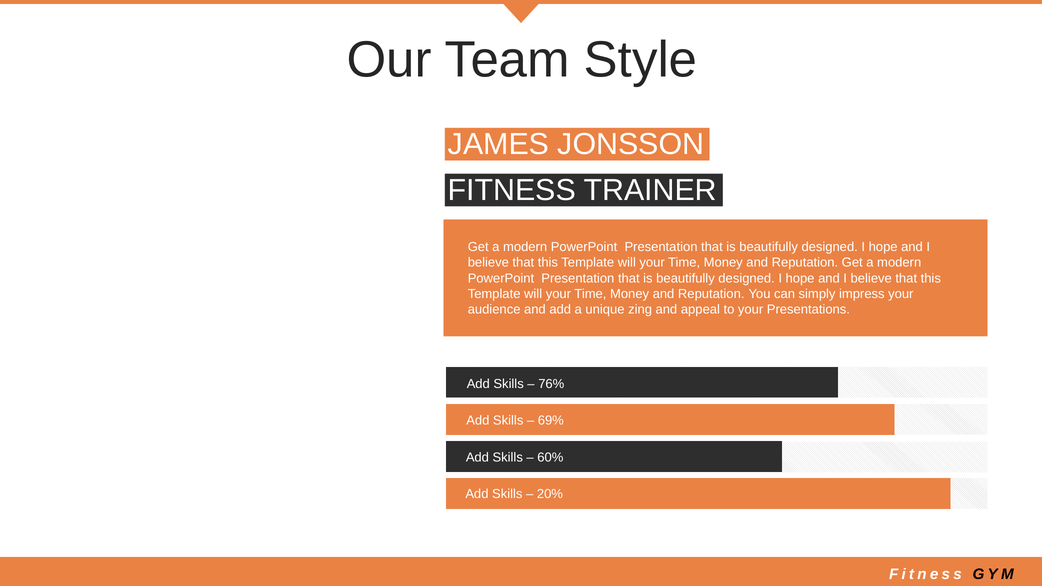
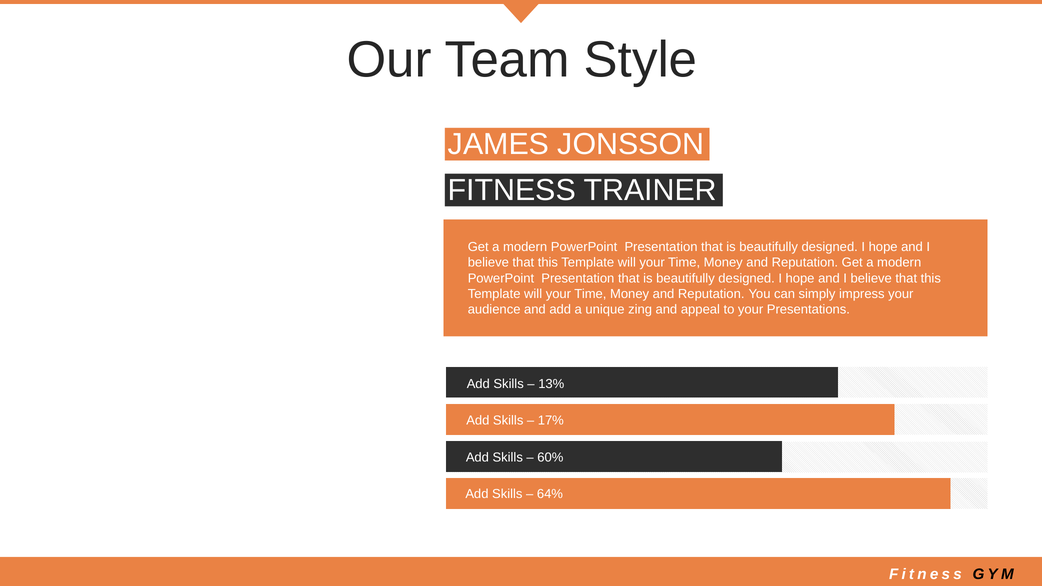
76%: 76% -> 13%
69%: 69% -> 17%
20%: 20% -> 64%
